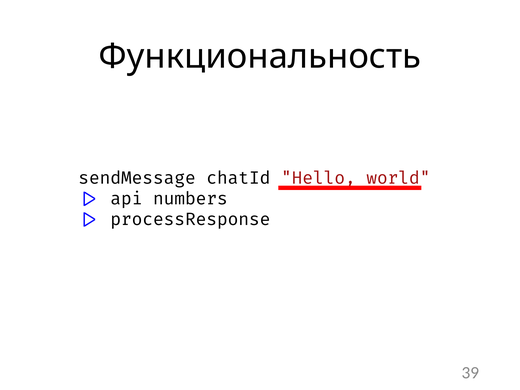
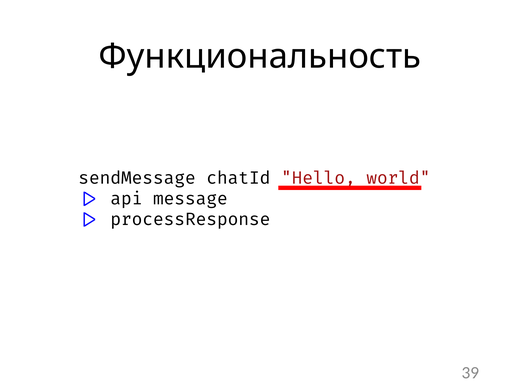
numbers: numbers -> message
